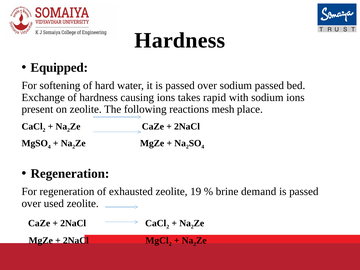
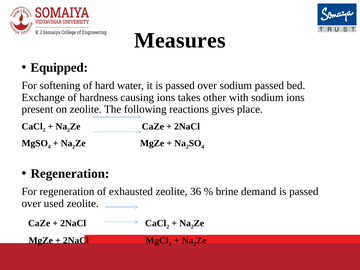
Hardness at (180, 40): Hardness -> Measures
rapid: rapid -> other
mesh: mesh -> gives
19: 19 -> 36
